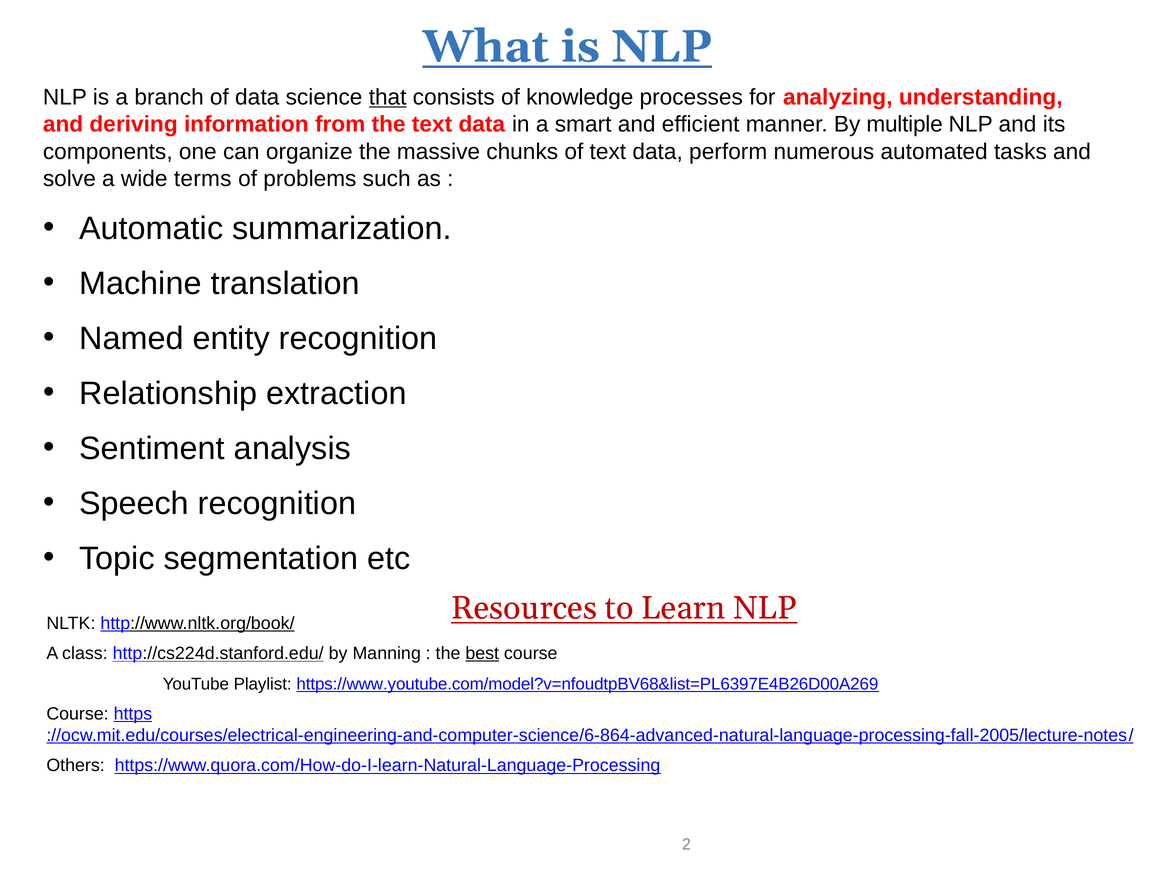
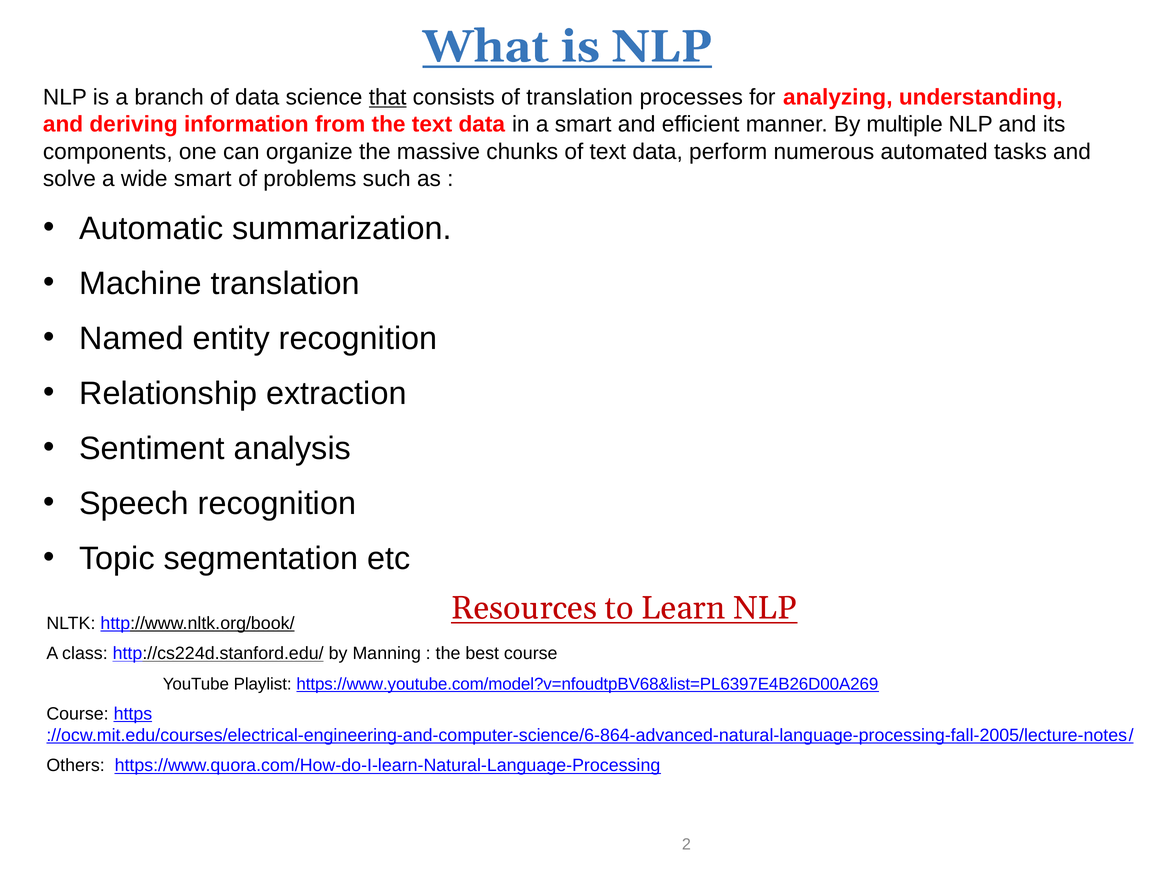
of knowledge: knowledge -> translation
wide terms: terms -> smart
best underline: present -> none
